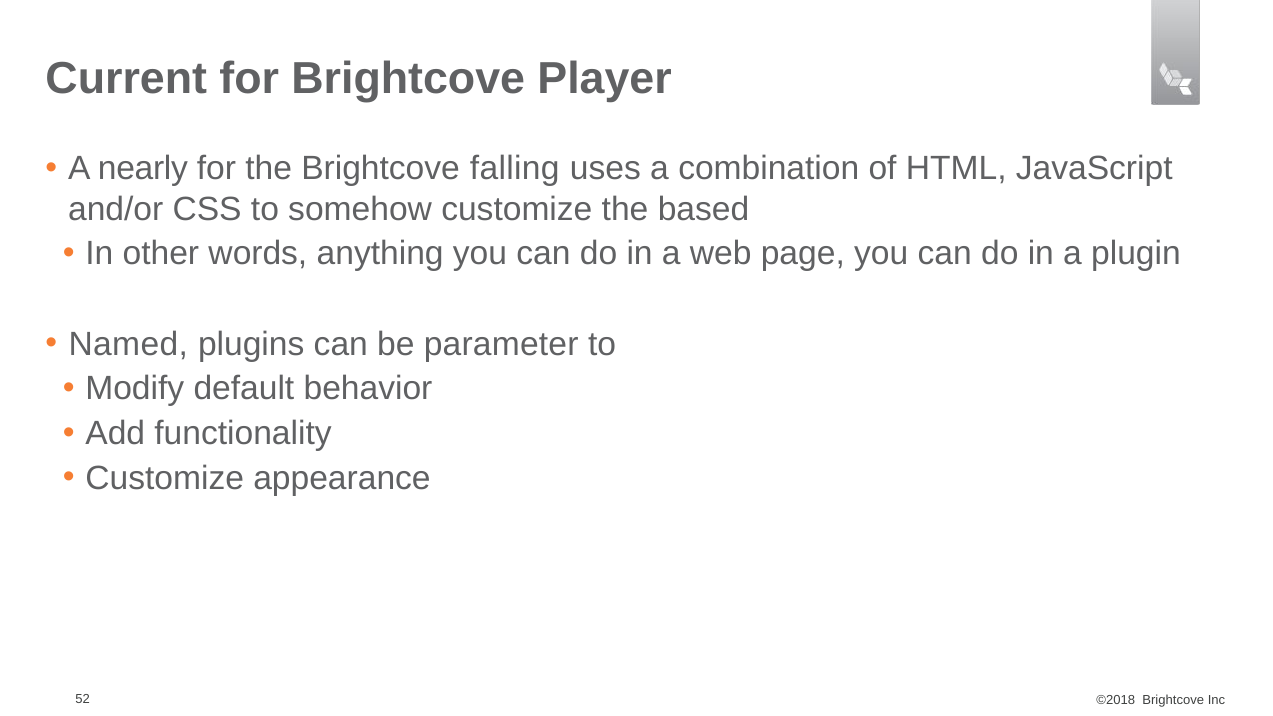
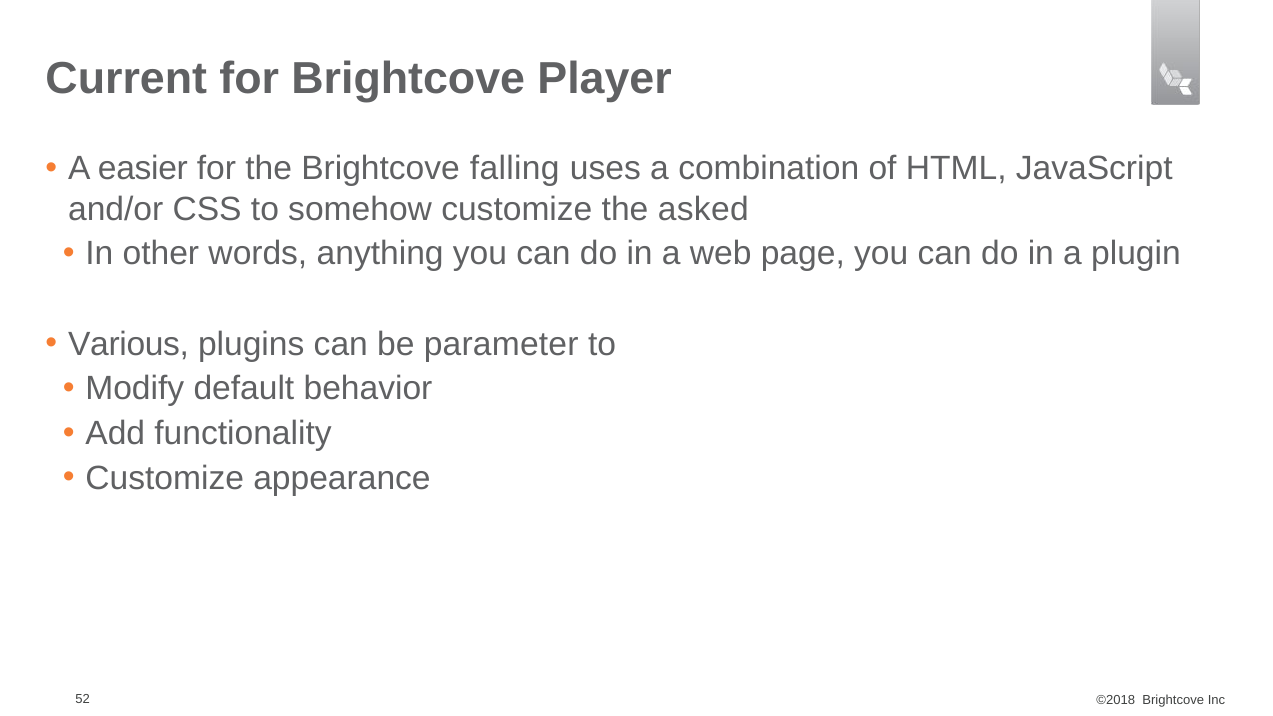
nearly: nearly -> easier
based: based -> asked
Named: Named -> Various
